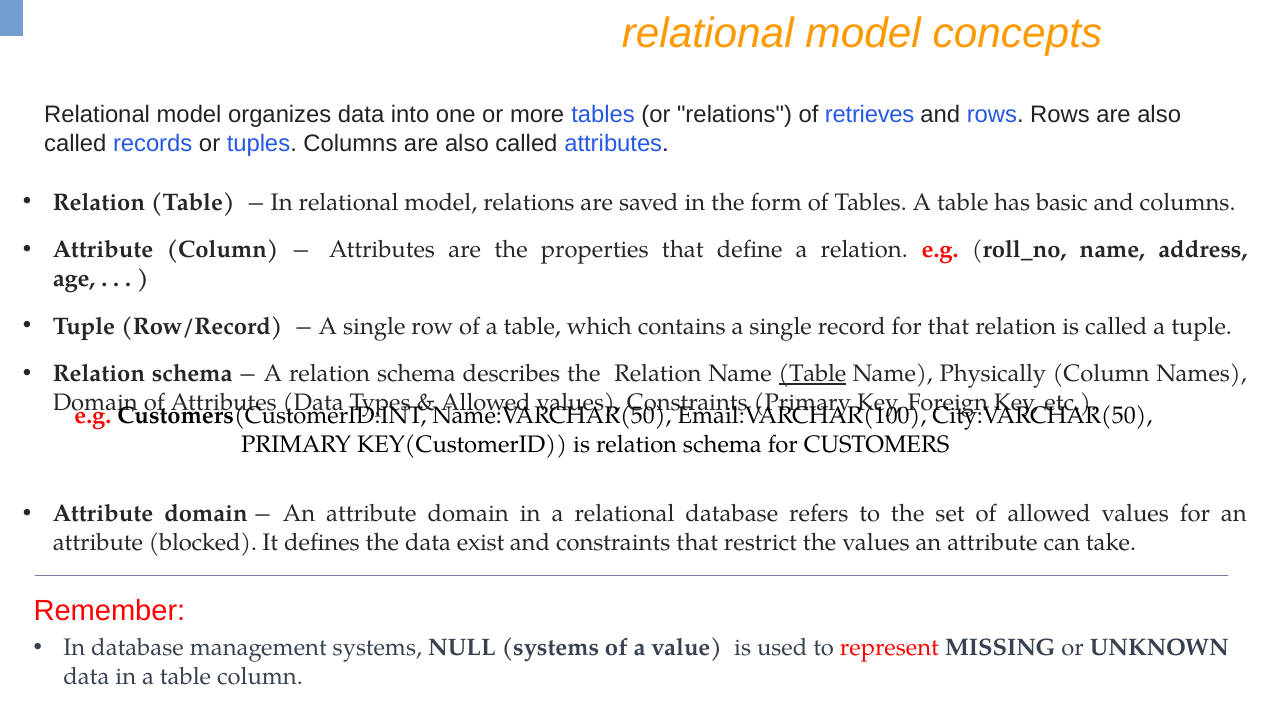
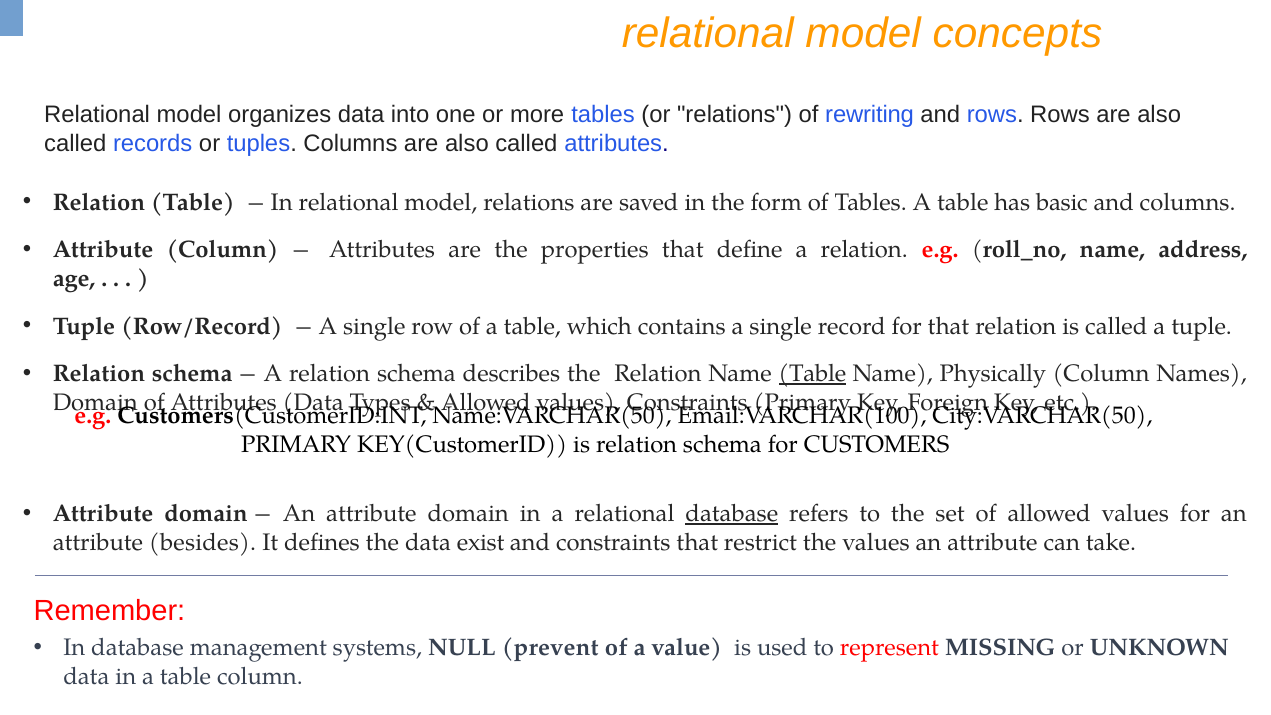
retrieves: retrieves -> rewriting
database at (732, 514) underline: none -> present
blocked: blocked -> besides
NULL systems: systems -> prevent
